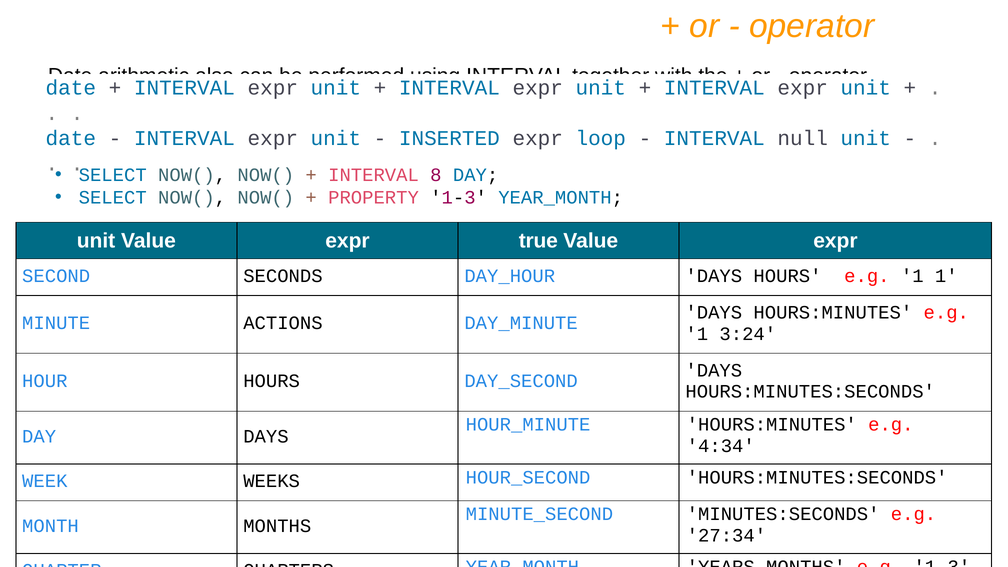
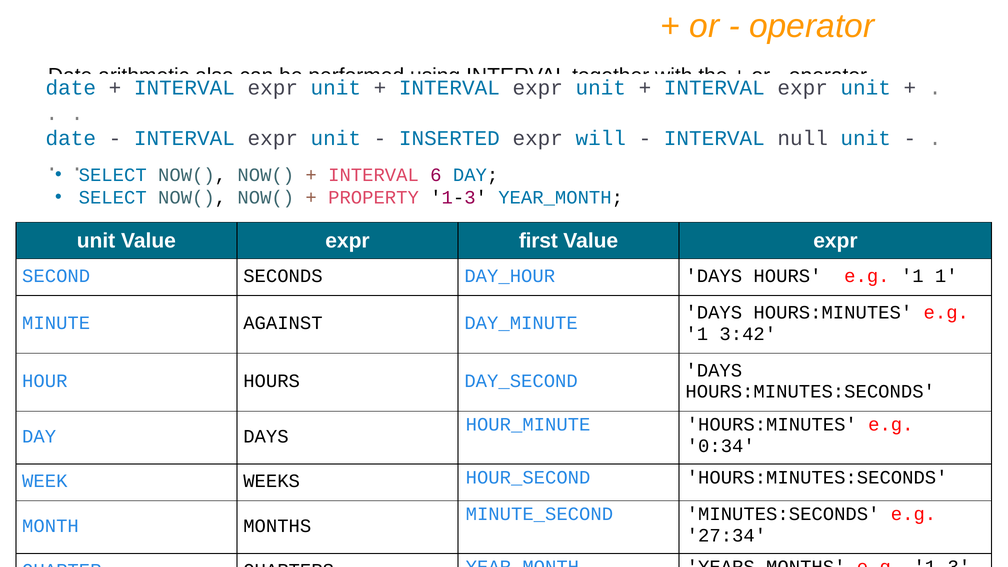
loop: loop -> will
8: 8 -> 6
true: true -> first
ACTIONS: ACTIONS -> AGAINST
3:24: 3:24 -> 3:42
4:34: 4:34 -> 0:34
